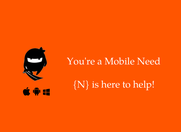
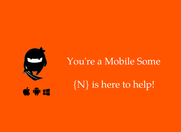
Need: Need -> Some
